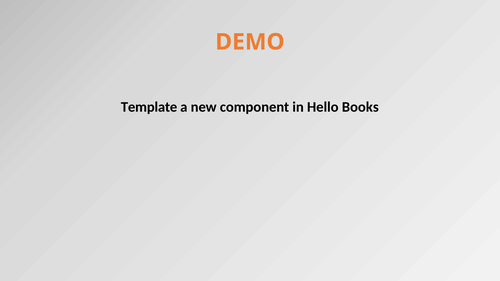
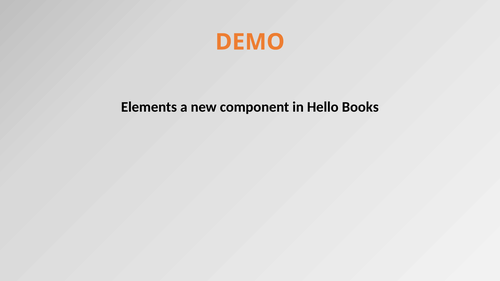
Template: Template -> Elements
